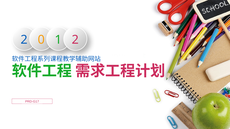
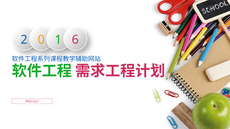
2 at (75, 40): 2 -> 6
